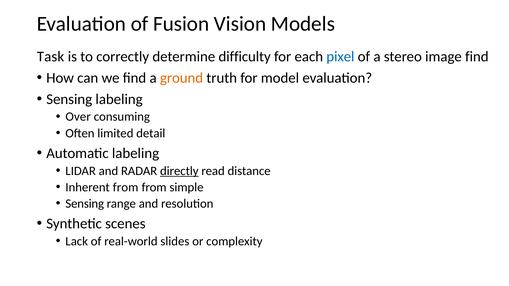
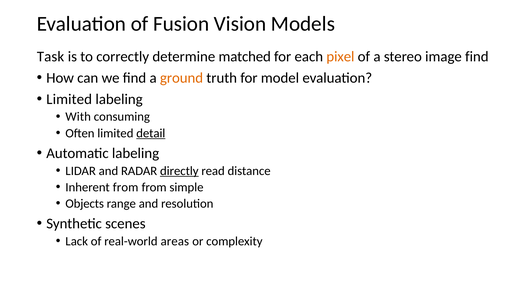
difficulty: difficulty -> matched
pixel colour: blue -> orange
Sensing at (69, 99): Sensing -> Limited
Over: Over -> With
detail underline: none -> present
Sensing at (85, 204): Sensing -> Objects
slides: slides -> areas
